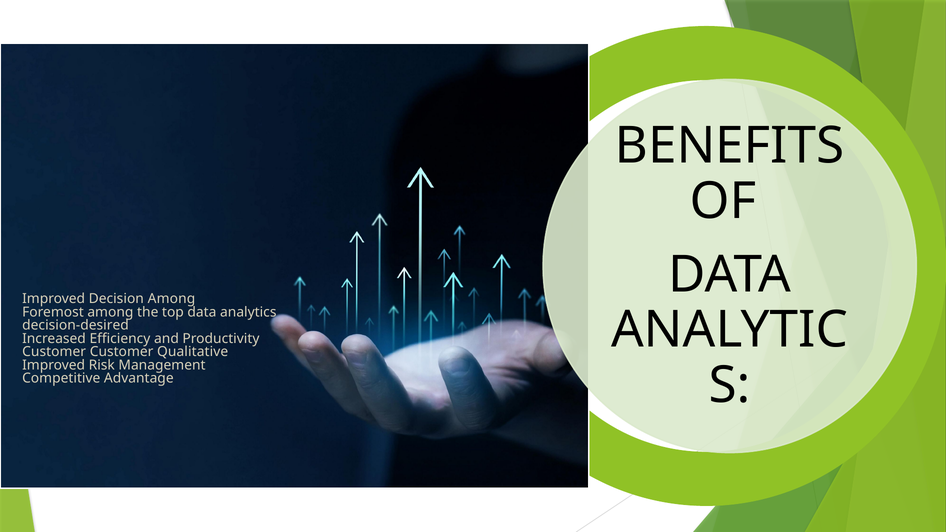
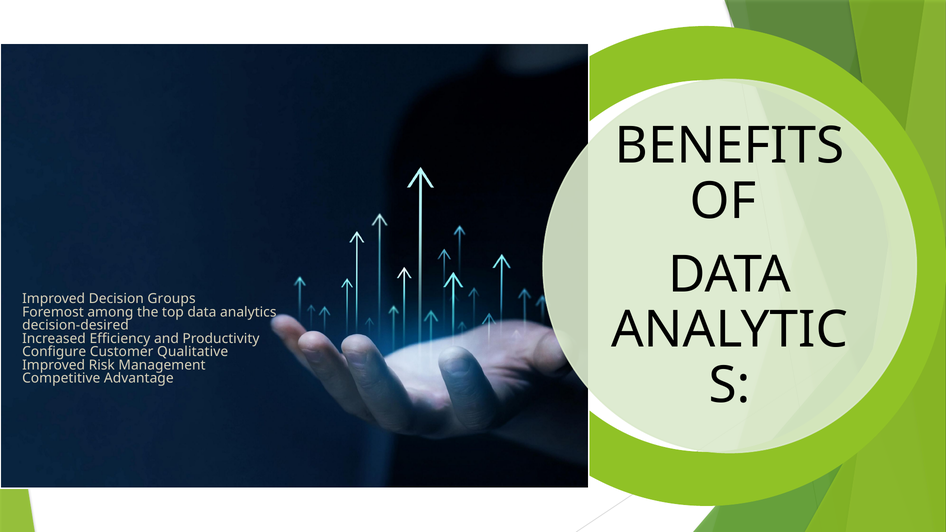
Decision Among: Among -> Groups
Customer at (54, 352): Customer -> Configure
